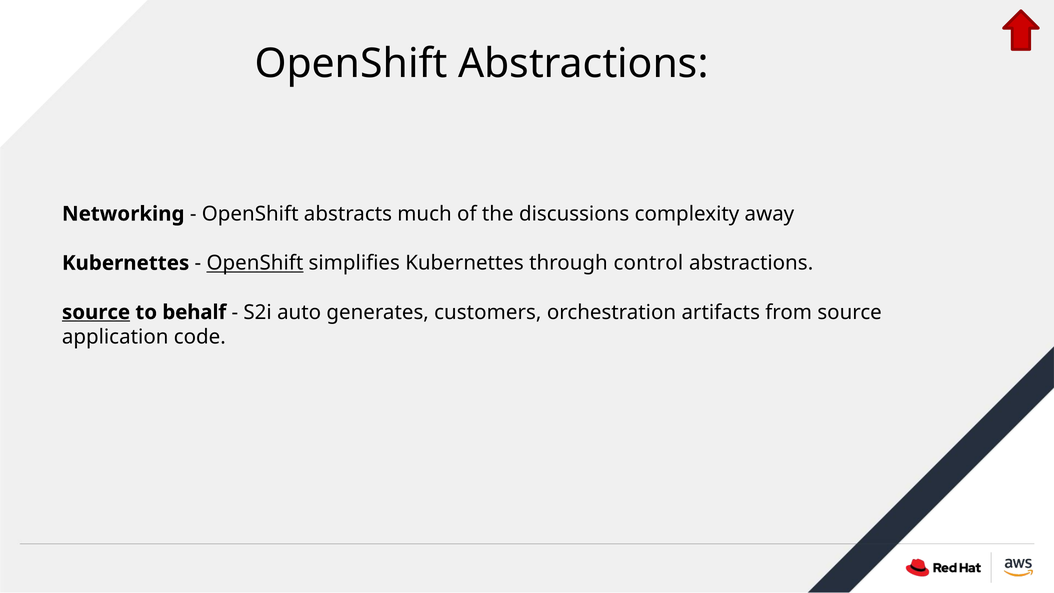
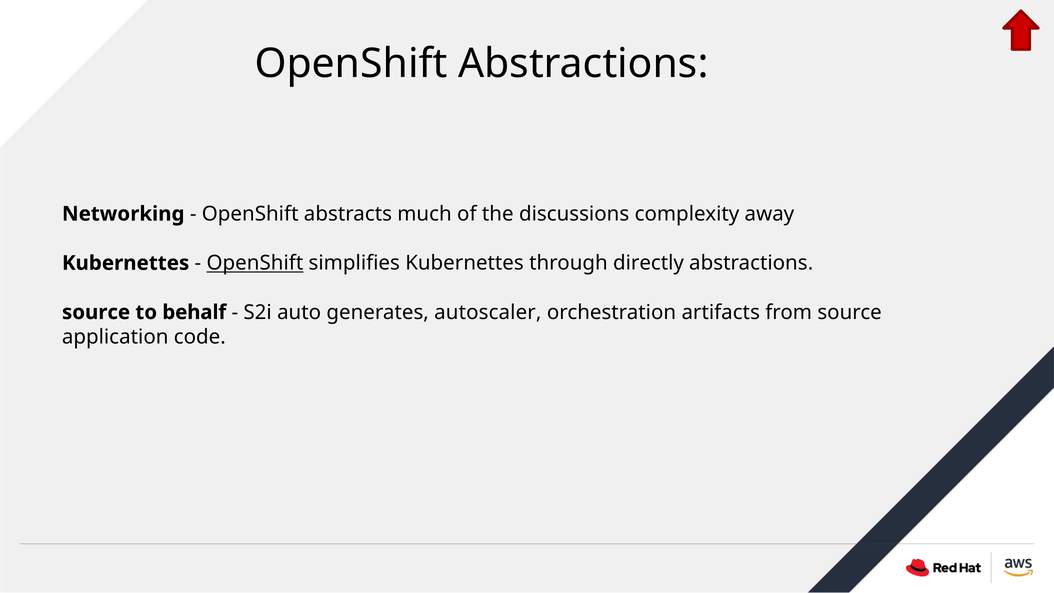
control: control -> directly
source at (96, 312) underline: present -> none
customers: customers -> autoscaler
